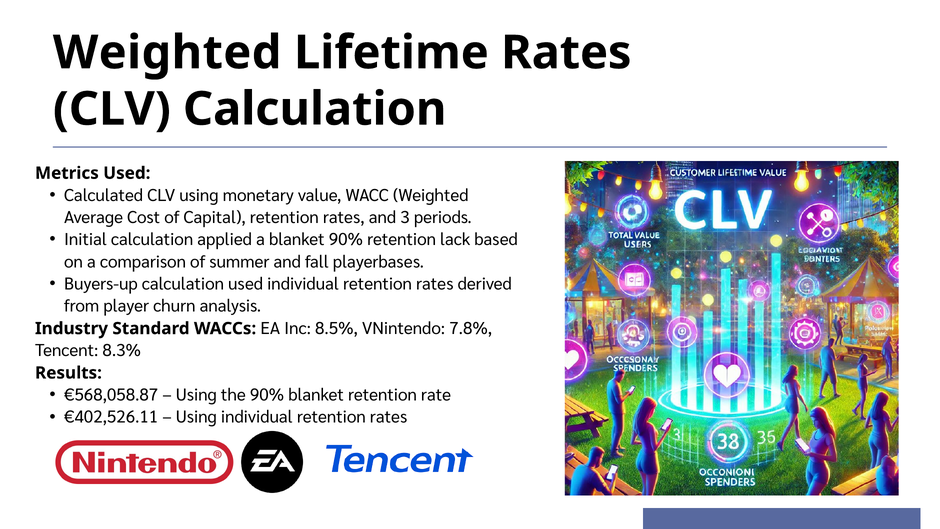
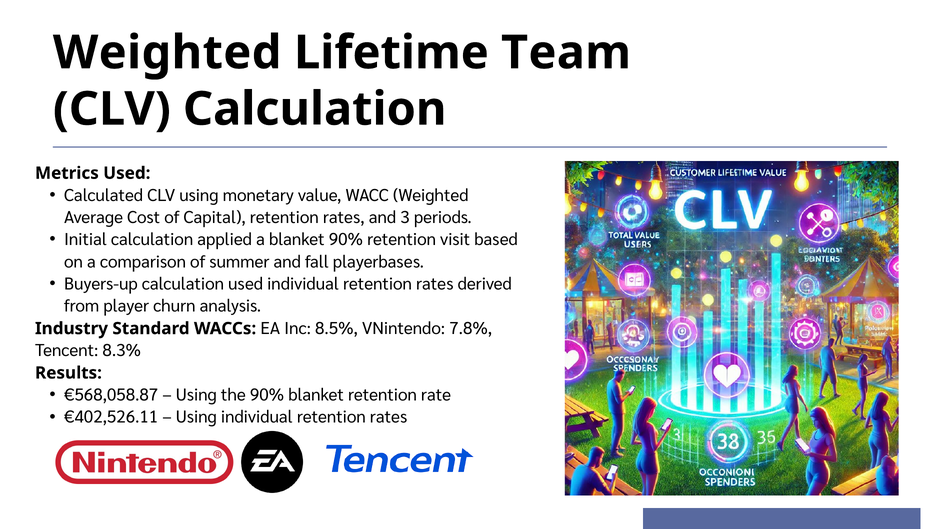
Lifetime Rates: Rates -> Team
lack: lack -> visit
